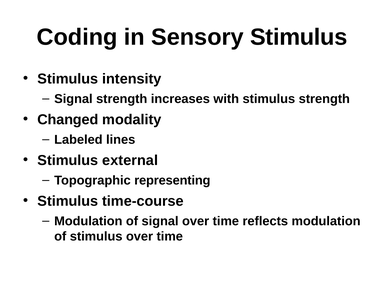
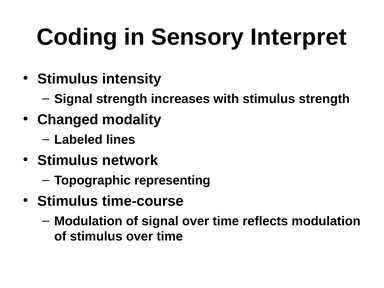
Sensory Stimulus: Stimulus -> Interpret
external: external -> network
